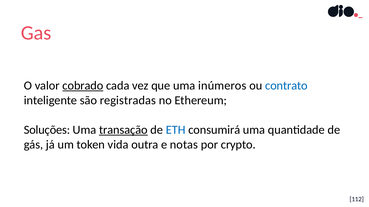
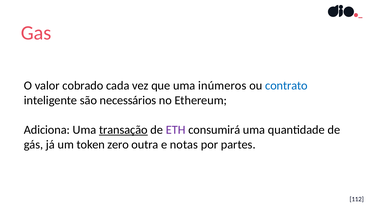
cobrado underline: present -> none
registradas: registradas -> necessários
Soluções: Soluções -> Adiciona
ETH colour: blue -> purple
vida: vida -> zero
crypto: crypto -> partes
